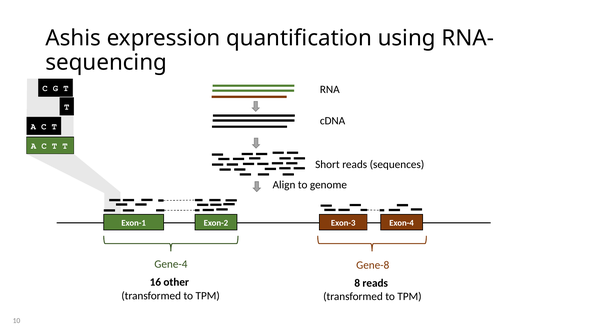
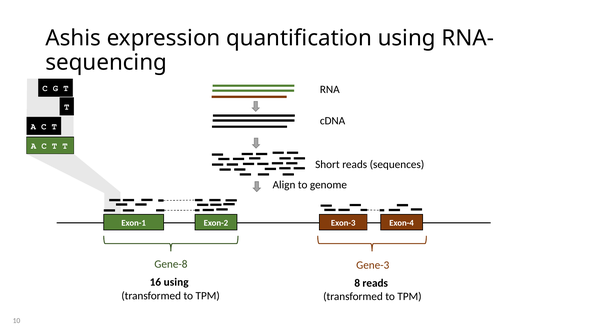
Gene-4: Gene-4 -> Gene-8
Gene-8: Gene-8 -> Gene-3
16 other: other -> using
